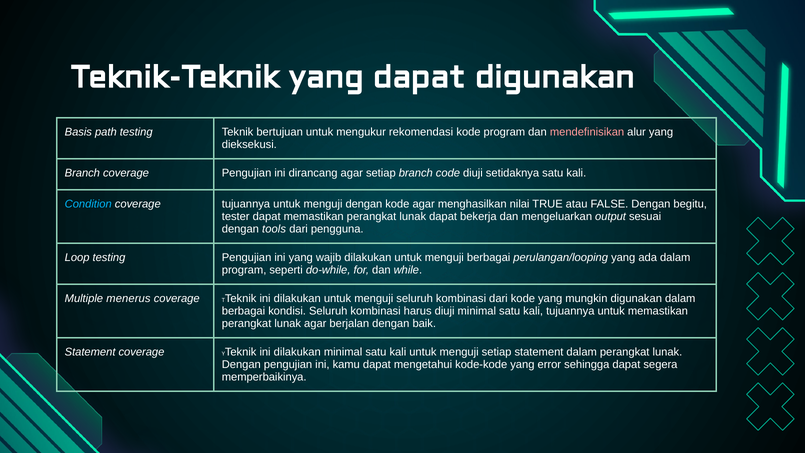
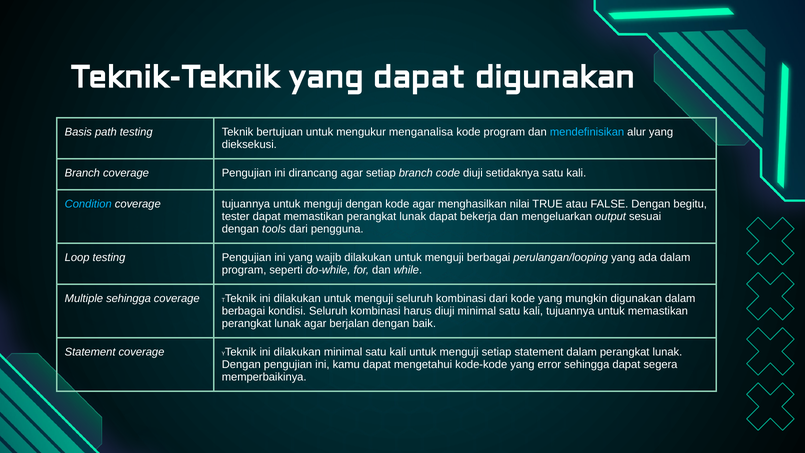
rekomendasi: rekomendasi -> menganalisa
mendefinisikan colour: pink -> light blue
Multiple menerus: menerus -> sehingga
